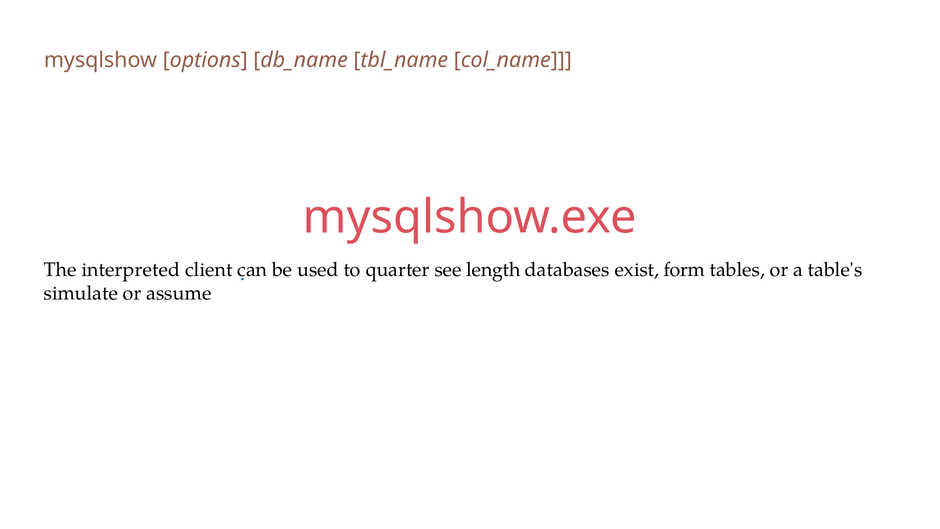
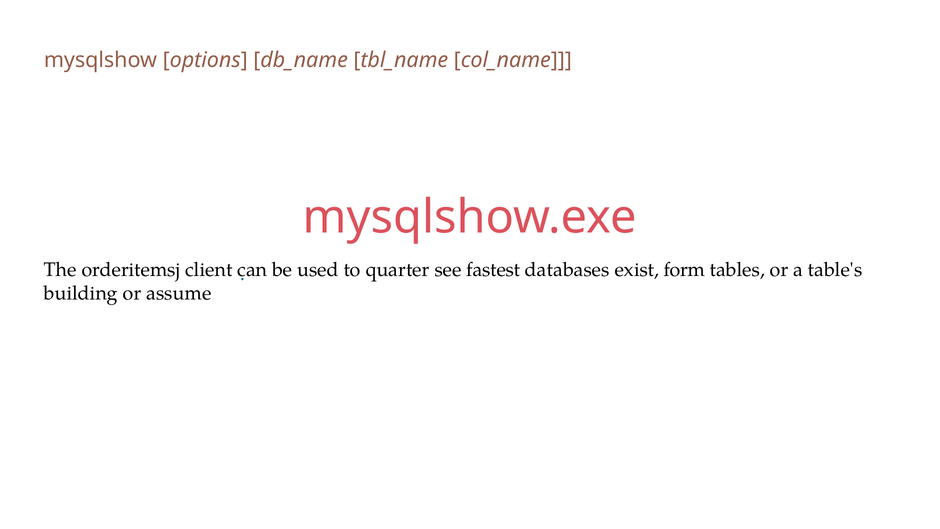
interpreted: interpreted -> orderitemsj
length: length -> fastest
simulate: simulate -> building
